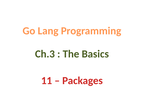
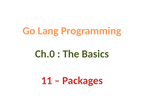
Ch.3: Ch.3 -> Ch.0
